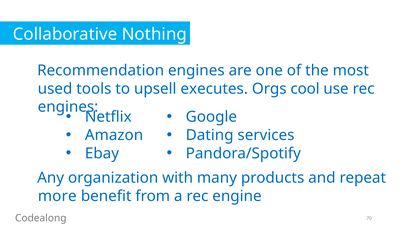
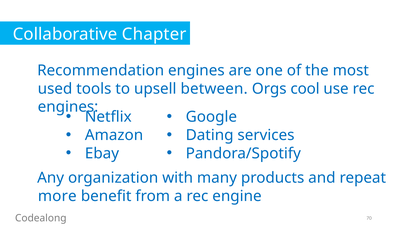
Nothing: Nothing -> Chapter
executes: executes -> between
